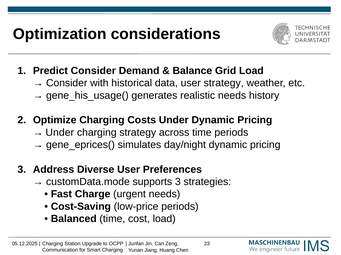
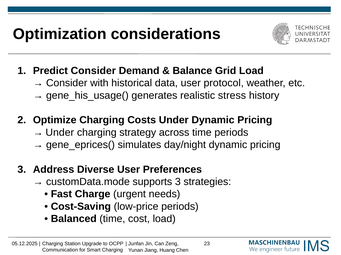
user strategy: strategy -> protocol
realistic needs: needs -> stress
